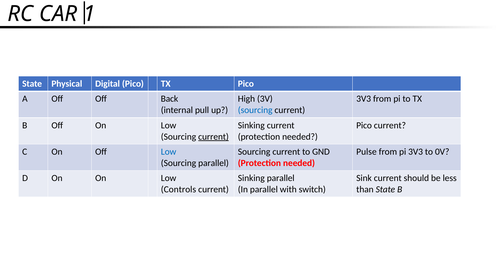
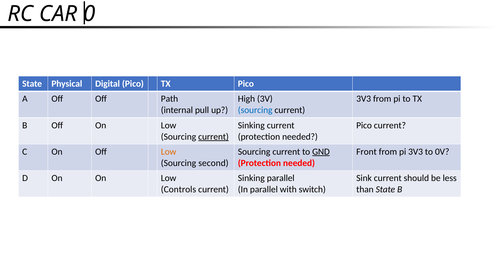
1: 1 -> 0
Back: Back -> Path
Low at (169, 152) colour: blue -> orange
GND underline: none -> present
Pulse: Pulse -> Front
Sourcing parallel: parallel -> second
